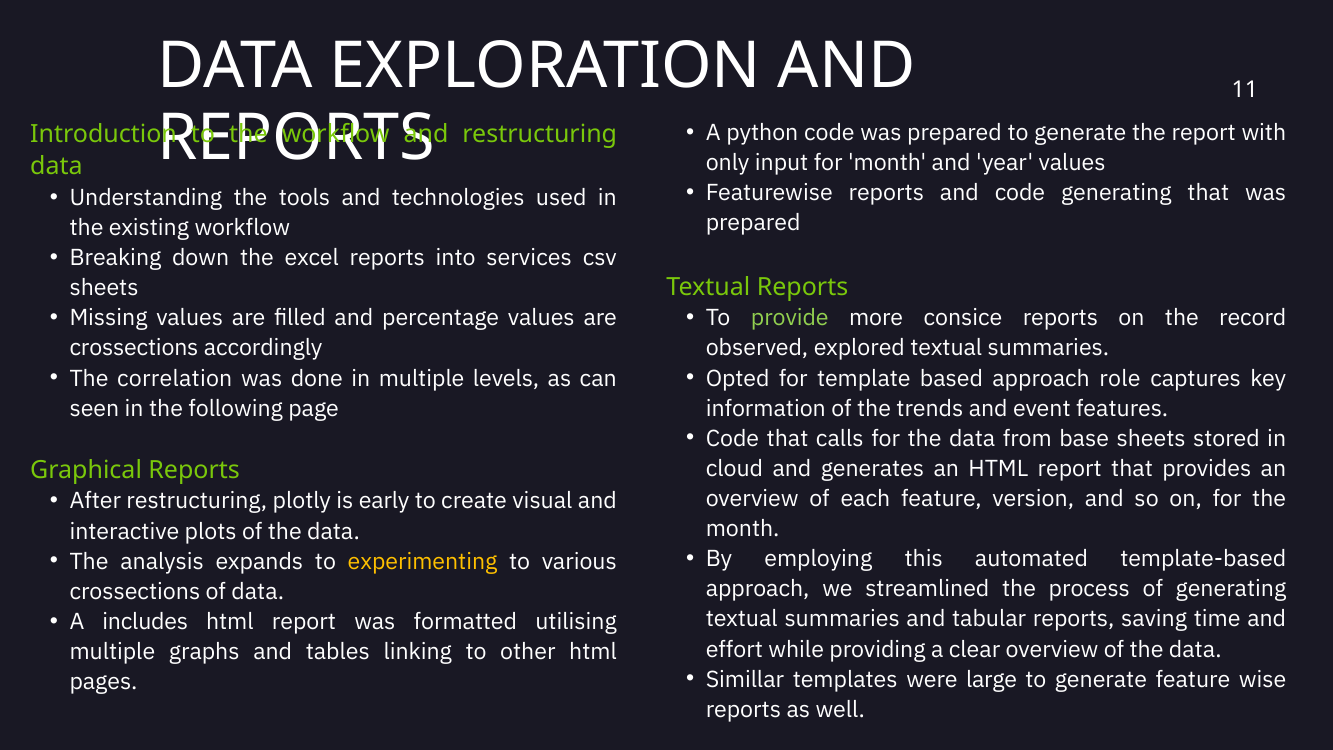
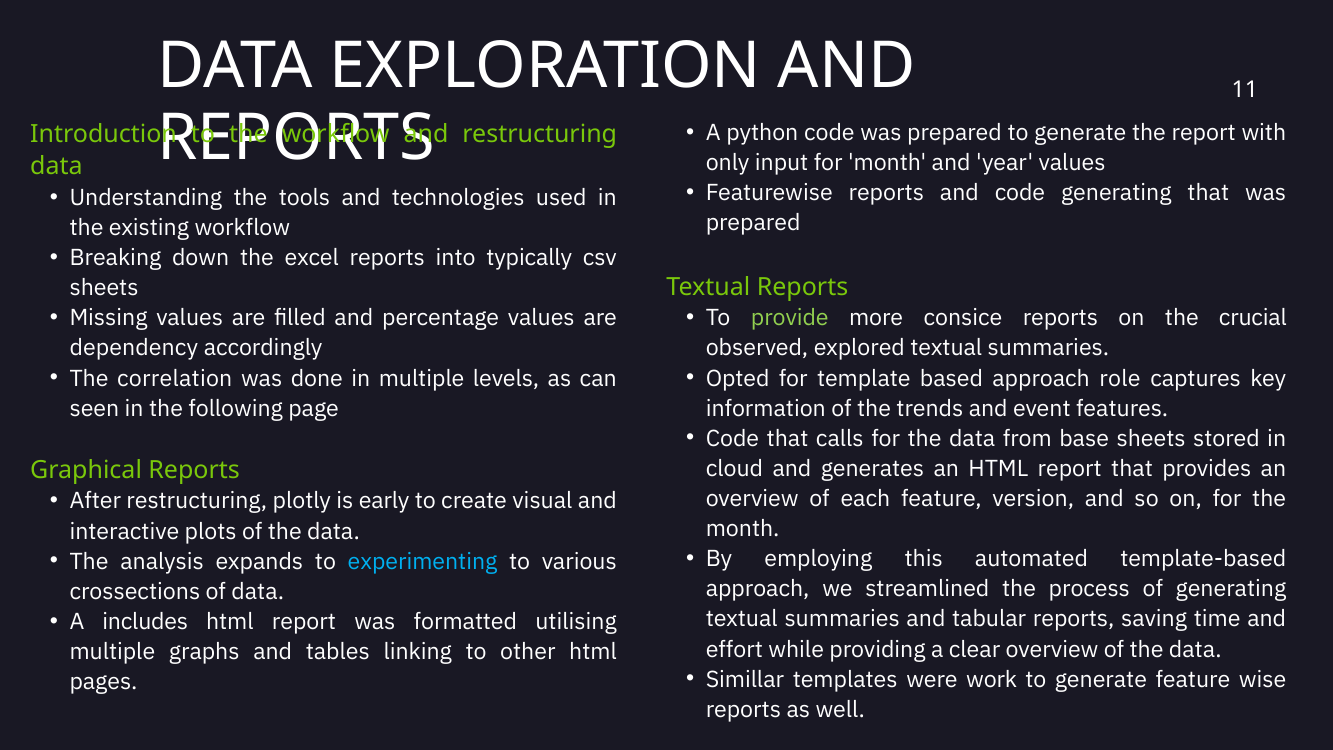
services: services -> typically
record: record -> crucial
crossections at (134, 348): crossections -> dependency
experimenting colour: yellow -> light blue
large: large -> work
